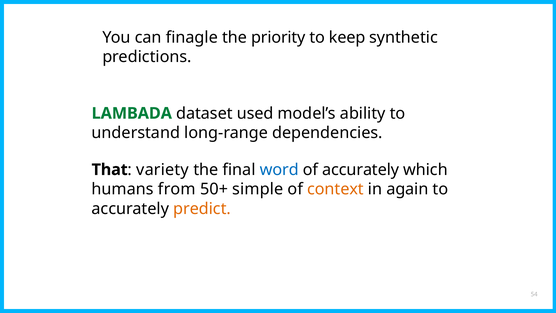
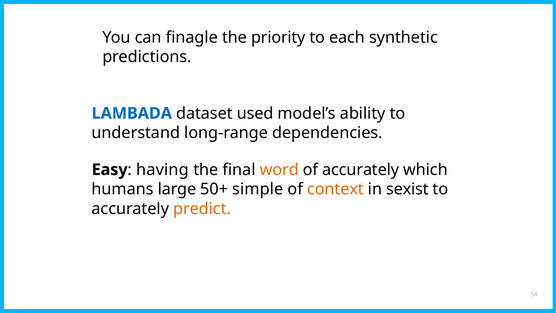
keep: keep -> each
LAMBADA colour: green -> blue
That: That -> Easy
variety: variety -> having
word colour: blue -> orange
from: from -> large
again: again -> sexist
